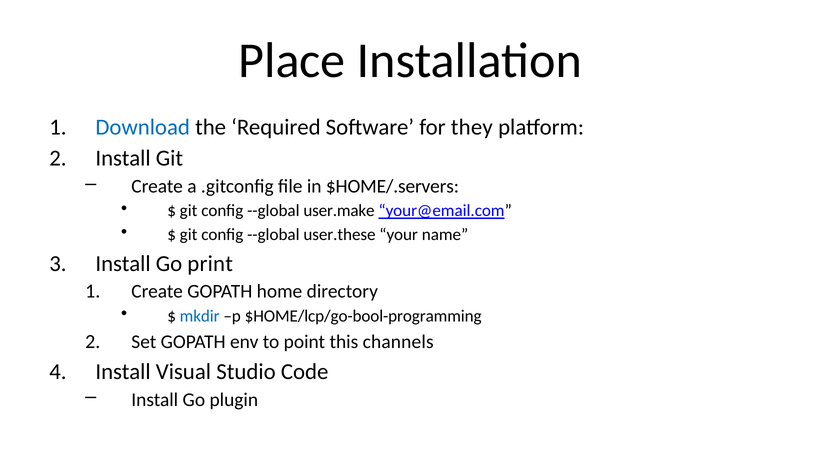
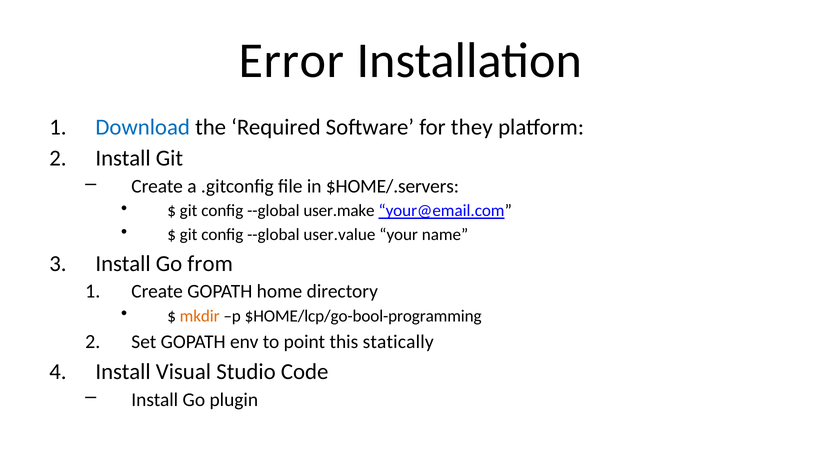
Place: Place -> Error
user.these: user.these -> user.value
print: print -> from
mkdir colour: blue -> orange
channels: channels -> statically
